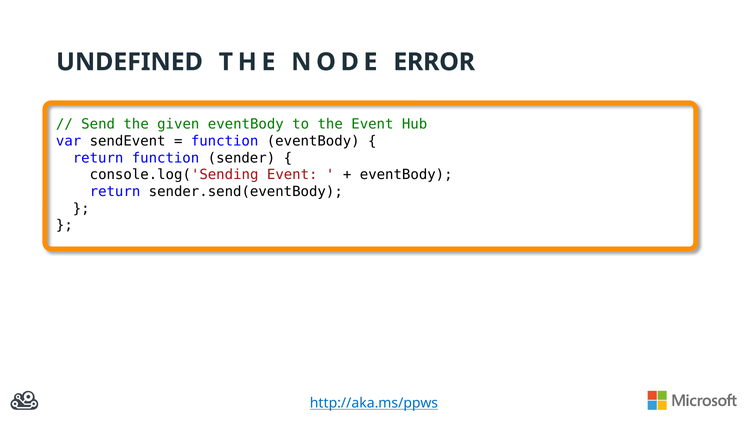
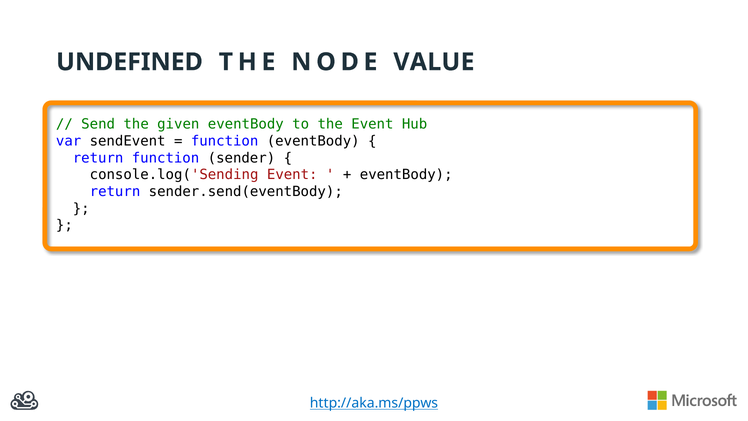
ERROR: ERROR -> VALUE
